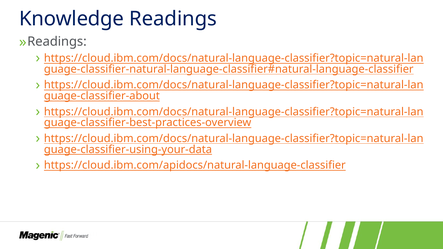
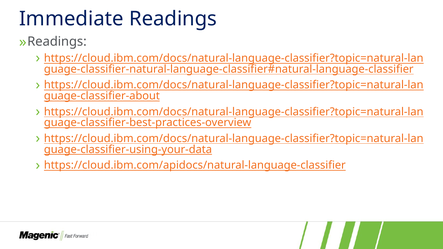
Knowledge: Knowledge -> Immediate
